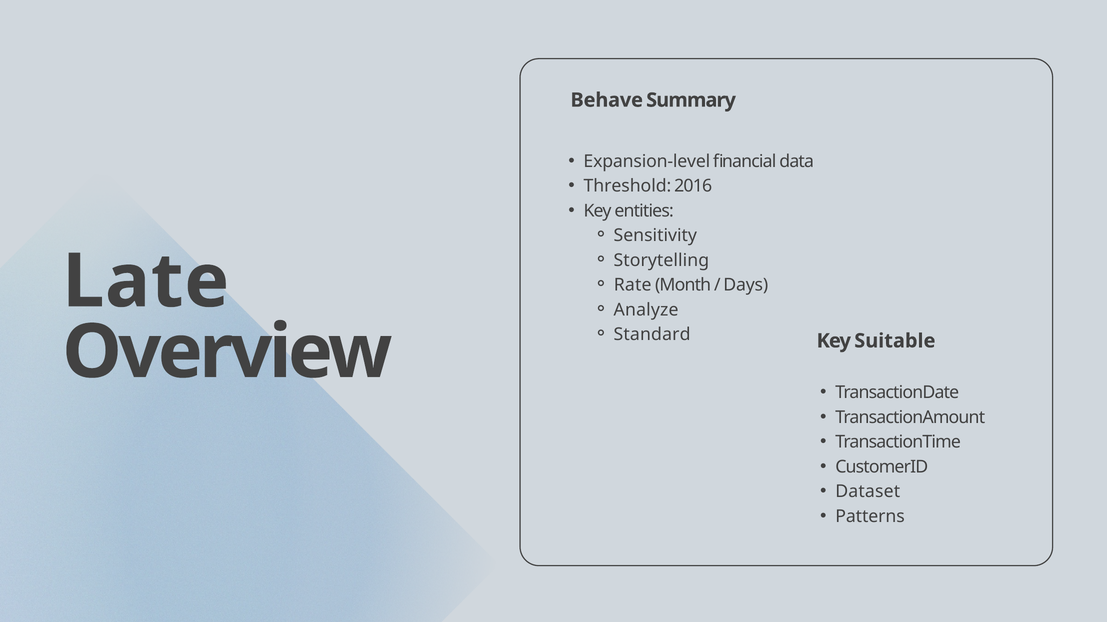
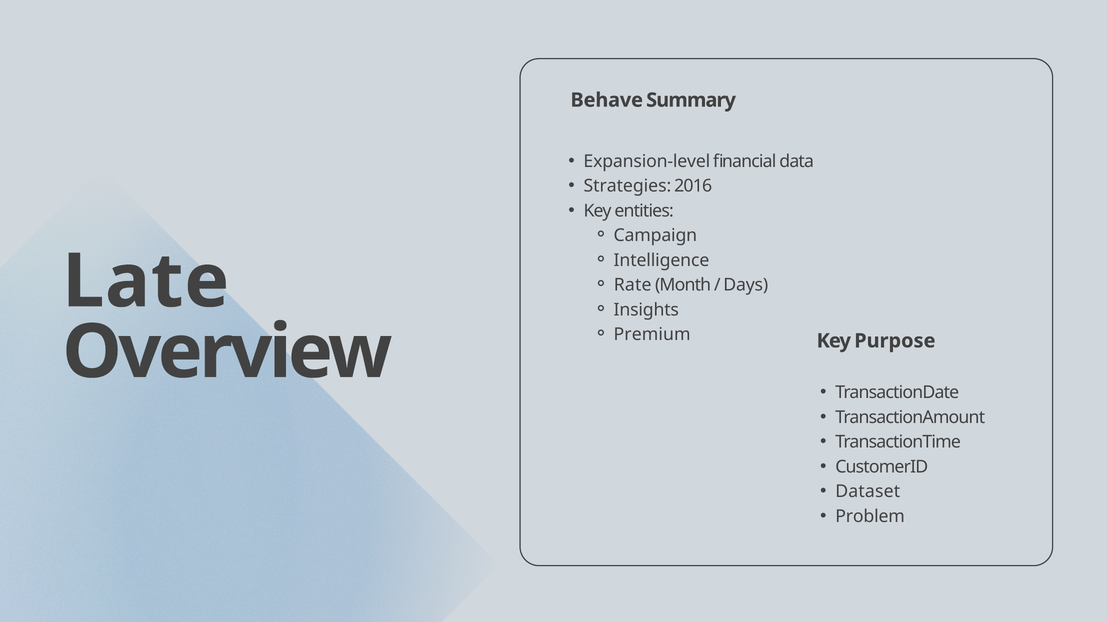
Threshold: Threshold -> Strategies
Sensitivity: Sensitivity -> Campaign
Storytelling: Storytelling -> Intelligence
Analyze: Analyze -> Insights
Standard: Standard -> Premium
Suitable: Suitable -> Purpose
Patterns: Patterns -> Problem
